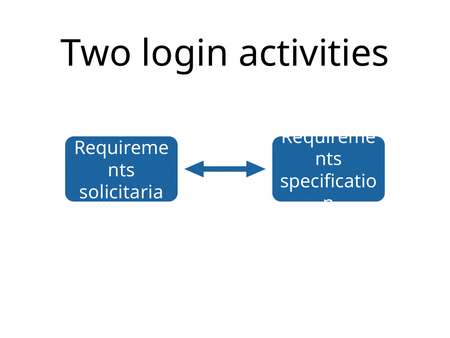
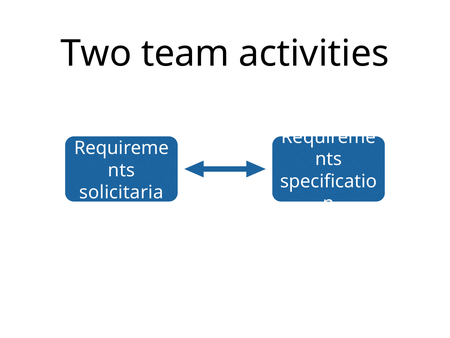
login: login -> team
